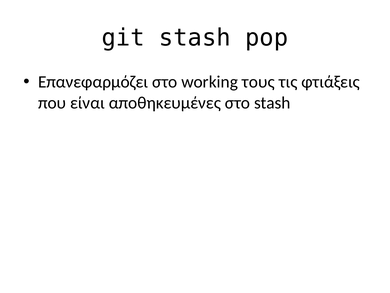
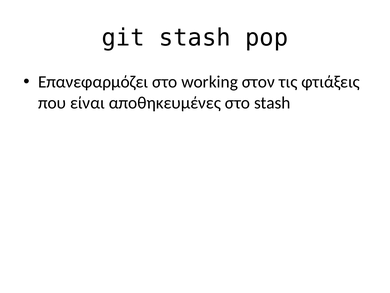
τους: τους -> στον
